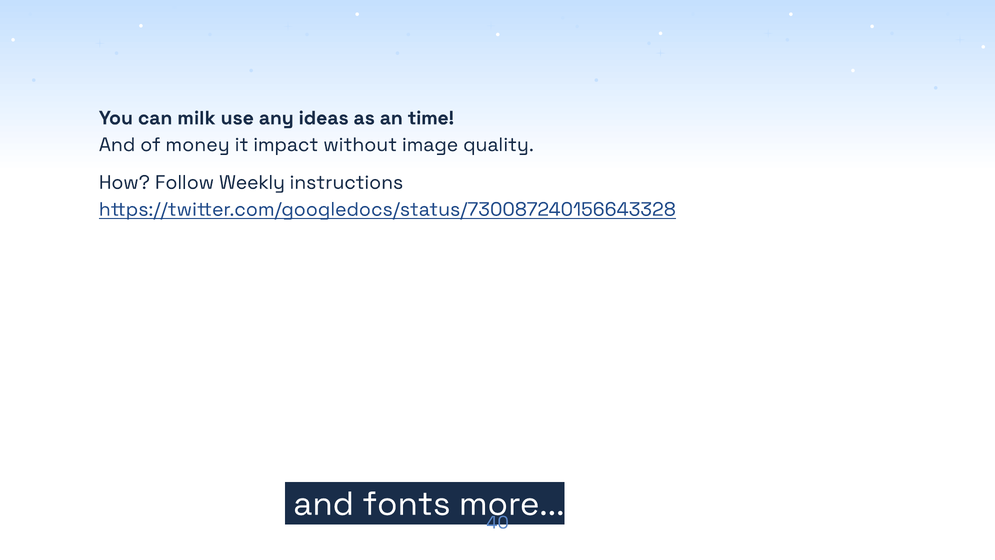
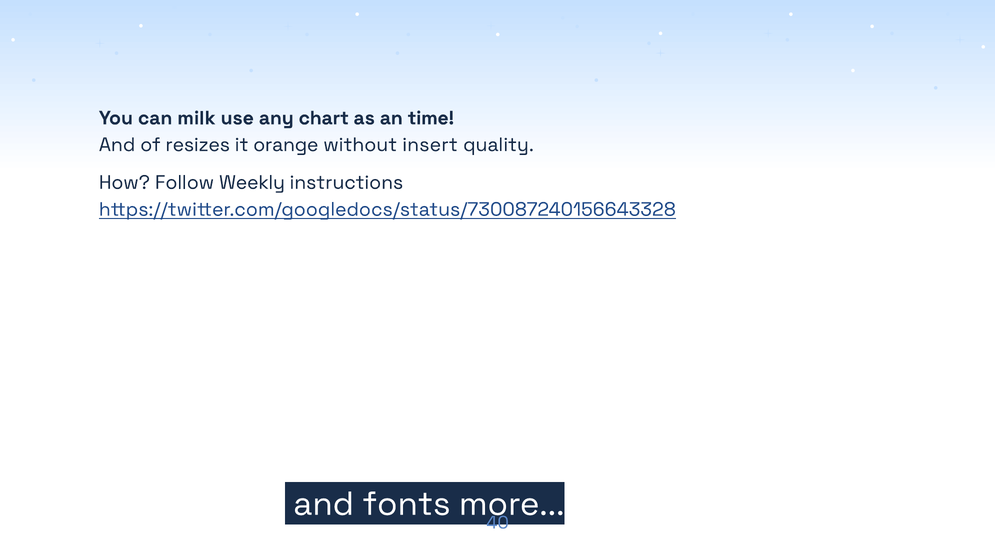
ideas: ideas -> chart
money: money -> resizes
impact: impact -> orange
image: image -> insert
